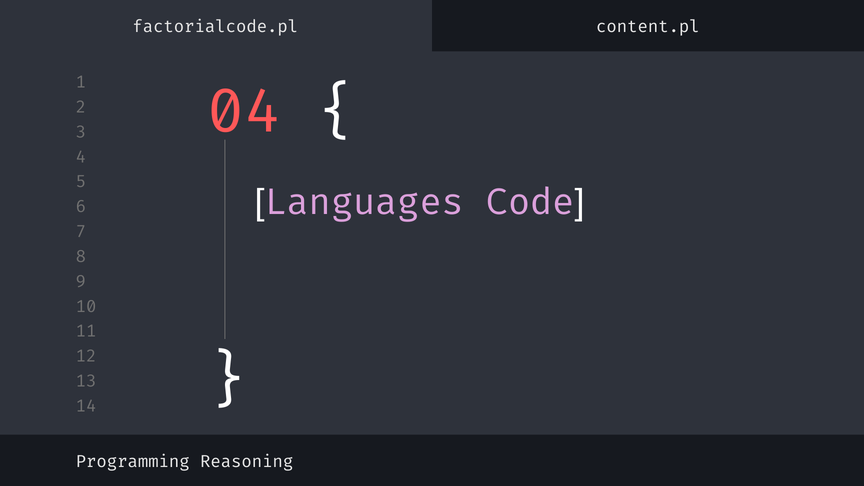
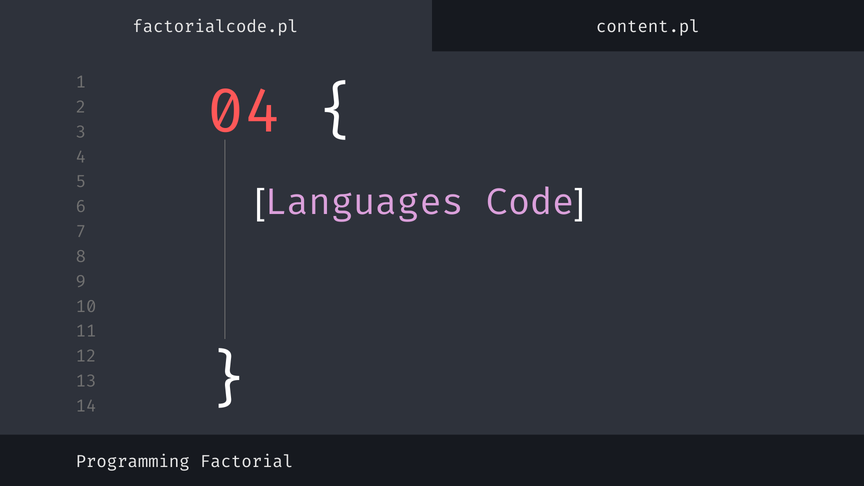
Reasoning: Reasoning -> Factorial
